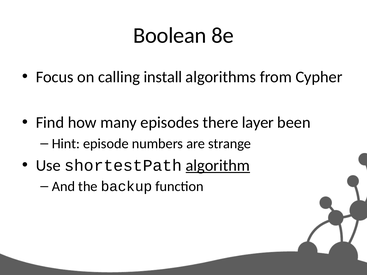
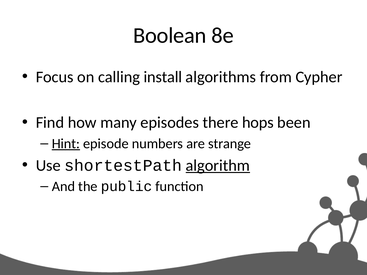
layer: layer -> hops
Hint underline: none -> present
backup: backup -> public
